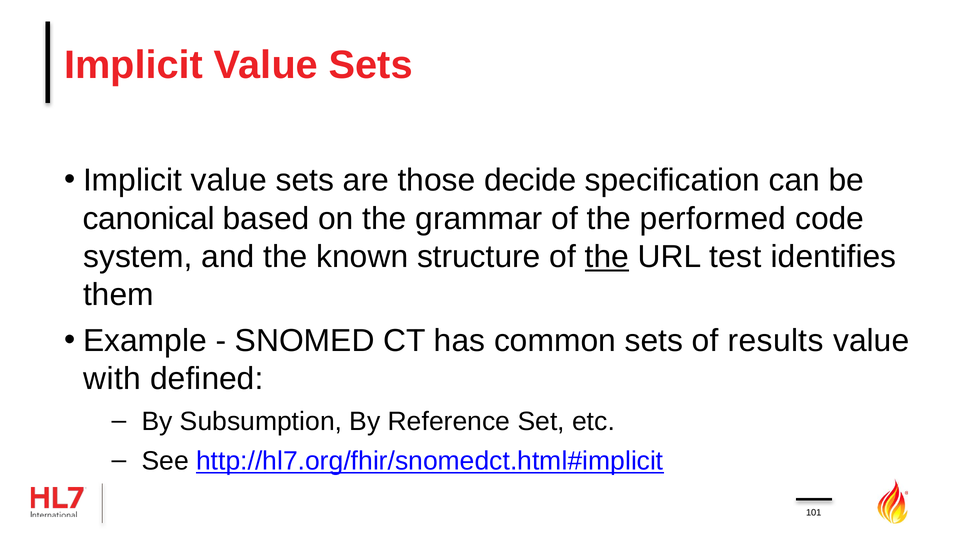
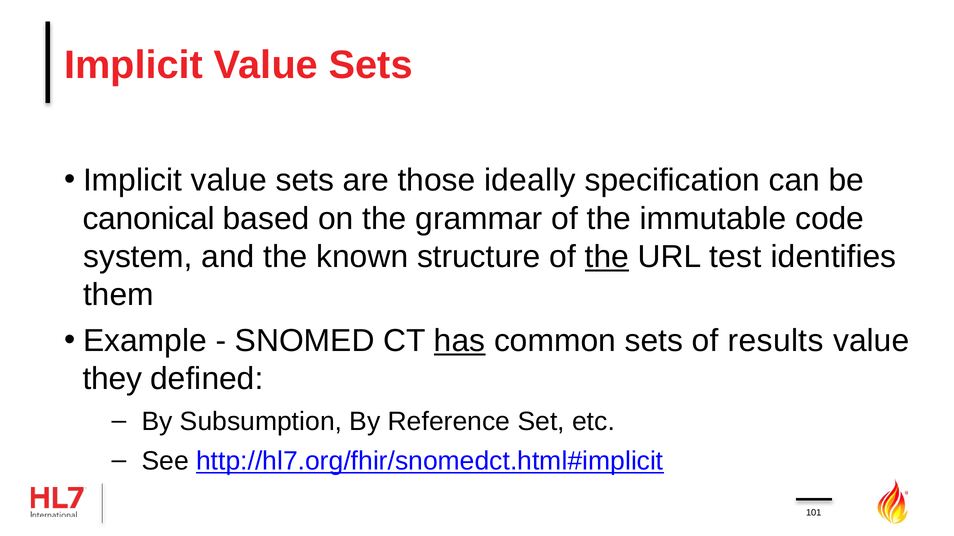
decide: decide -> ideally
performed: performed -> immutable
has underline: none -> present
with: with -> they
